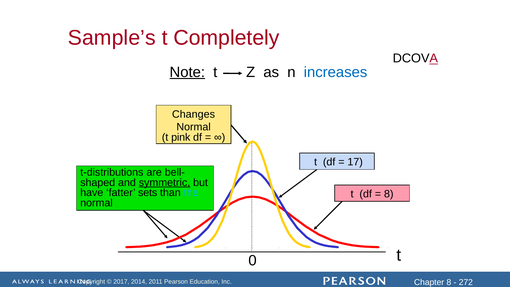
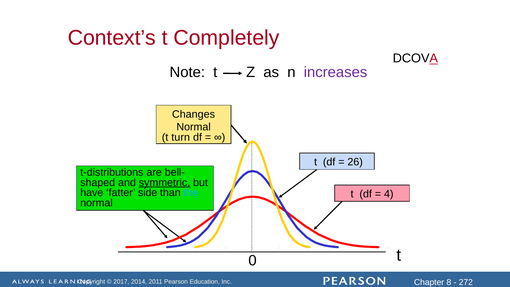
Sample’s: Sample’s -> Context’s
Note underline: present -> none
increases colour: blue -> purple
pink: pink -> turn
17: 17 -> 26
sets: sets -> side
8 at (389, 194): 8 -> 4
